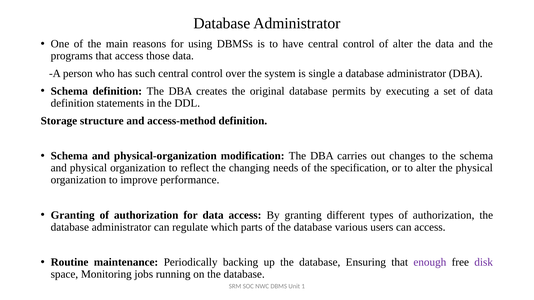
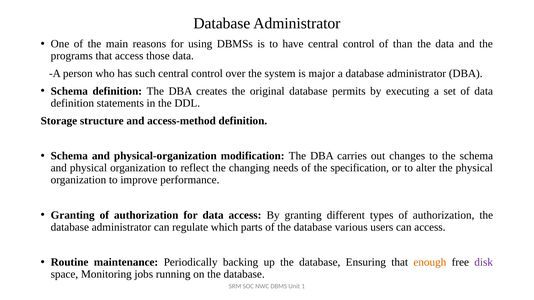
of alter: alter -> than
single: single -> major
enough colour: purple -> orange
